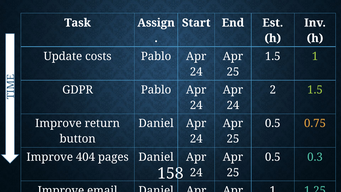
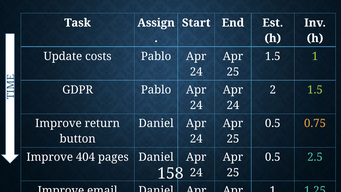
0.3: 0.3 -> 2.5
